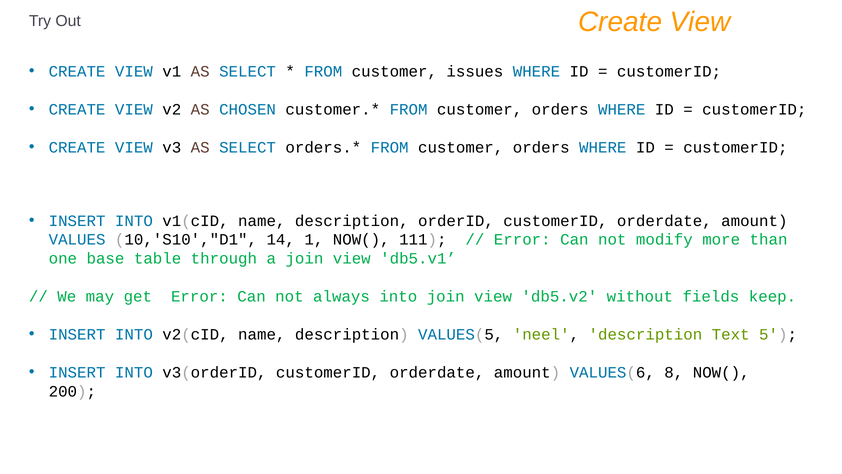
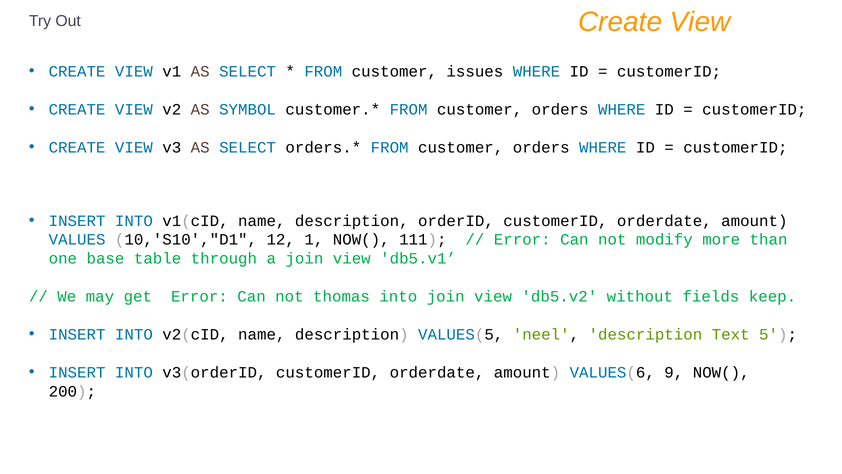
CHOSEN: CHOSEN -> SYMBOL
14: 14 -> 12
always: always -> thomas
8: 8 -> 9
